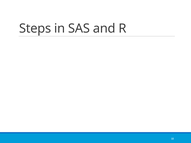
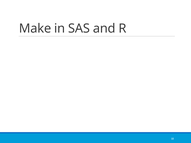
Steps: Steps -> Make
